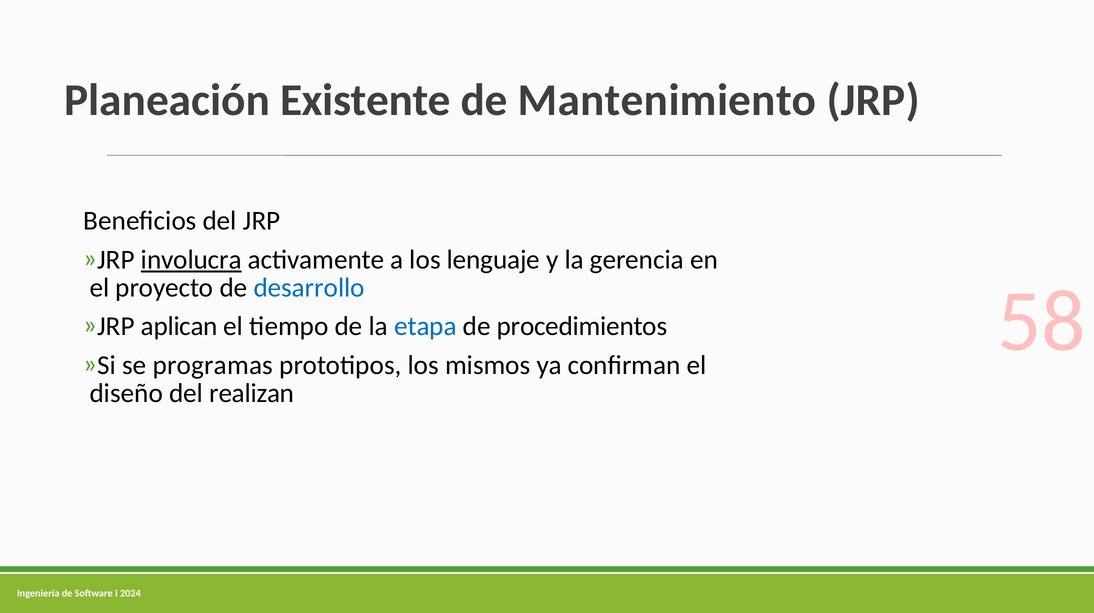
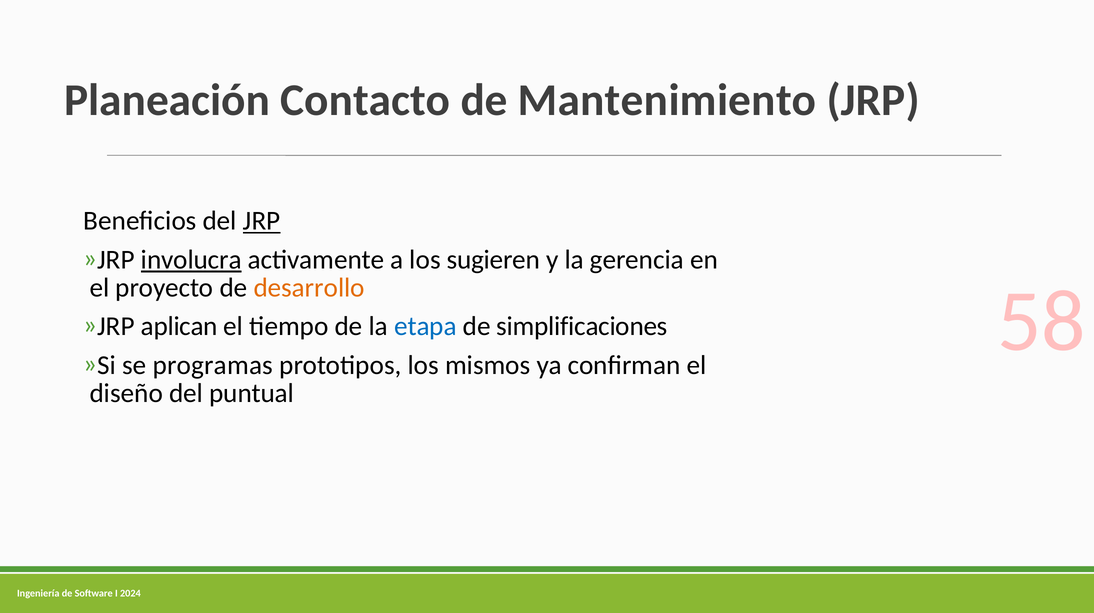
Existente: Existente -> Contacto
JRP at (262, 221) underline: none -> present
lenguaje: lenguaje -> sugieren
desarrollo colour: blue -> orange
procedimientos: procedimientos -> simplificaciones
realizan: realizan -> puntual
